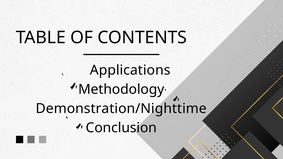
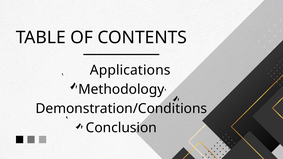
Demonstration/Nighttime: Demonstration/Nighttime -> Demonstration/Conditions
